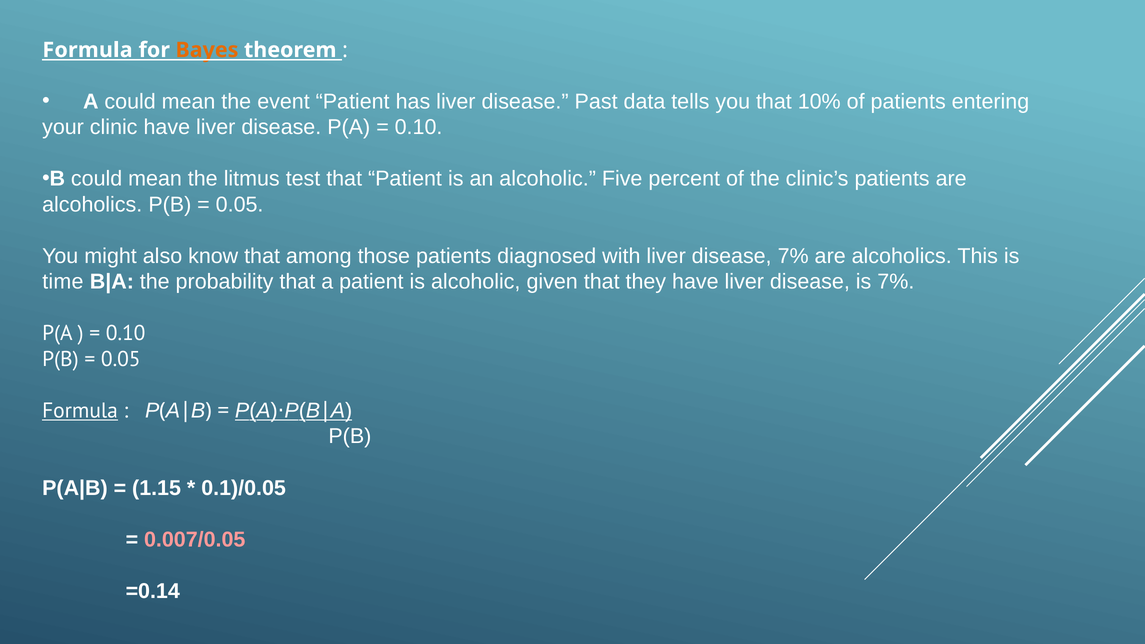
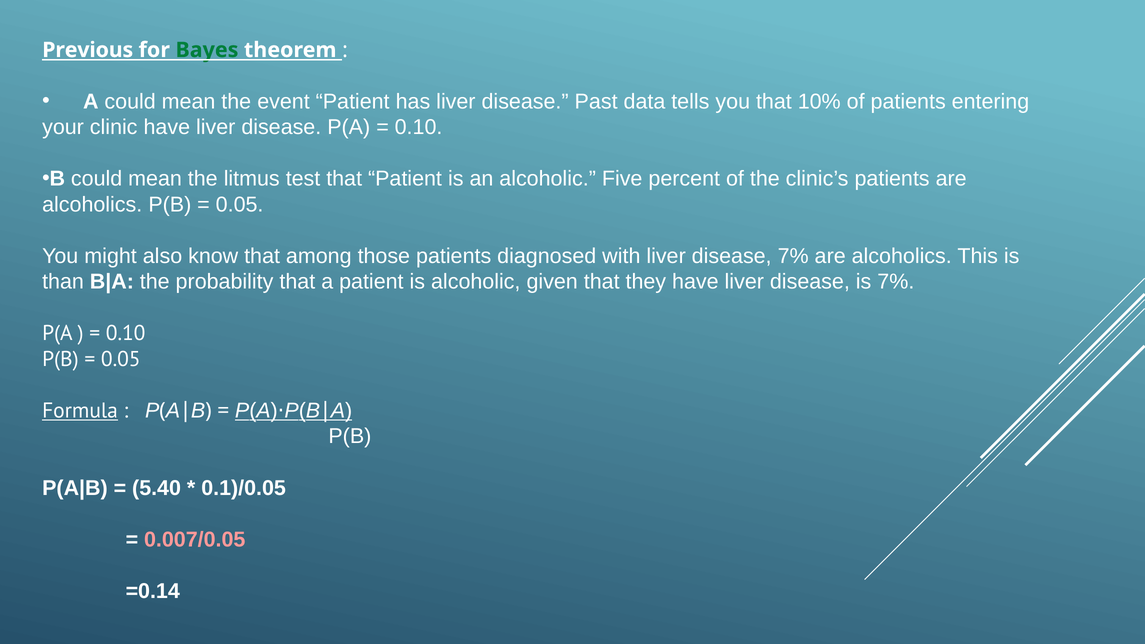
Formula at (88, 50): Formula -> Previous
Bayes colour: orange -> green
time: time -> than
1.15: 1.15 -> 5.40
